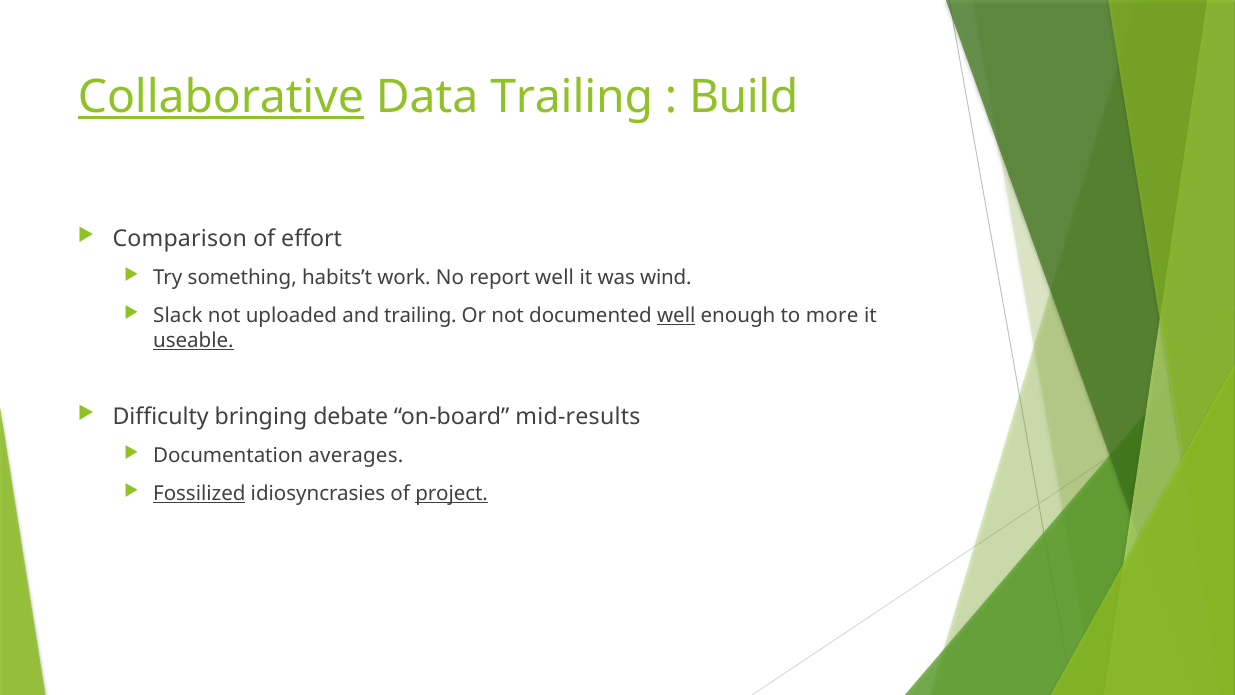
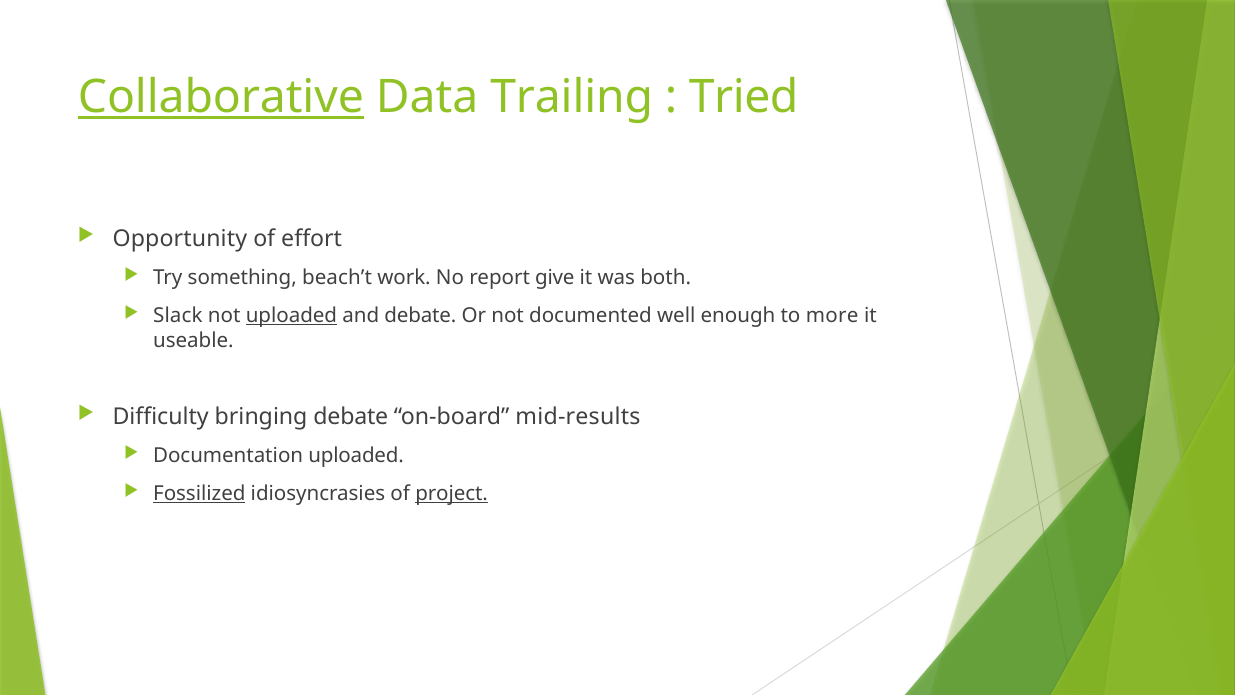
Build: Build -> Tried
Comparison: Comparison -> Opportunity
habits’t: habits’t -> beach’t
report well: well -> give
wind: wind -> both
uploaded at (291, 316) underline: none -> present
and trailing: trailing -> debate
well at (676, 316) underline: present -> none
useable underline: present -> none
Documentation averages: averages -> uploaded
